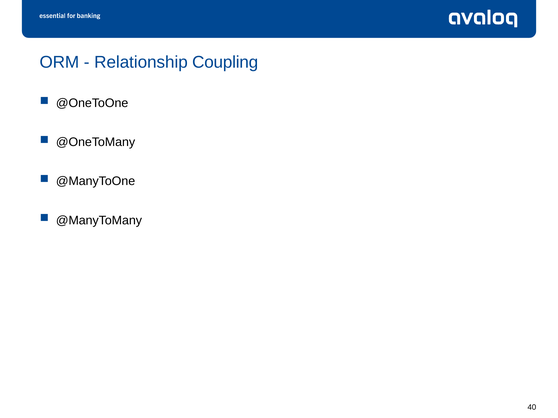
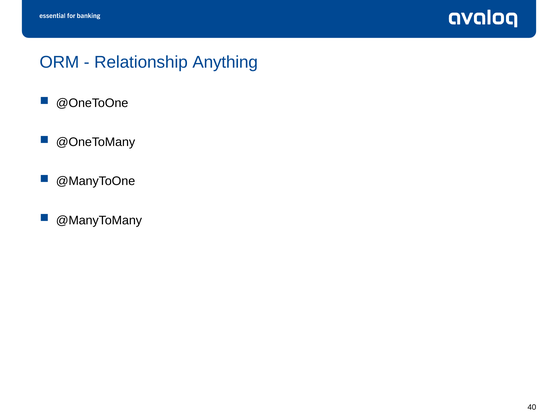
Coupling: Coupling -> Anything
